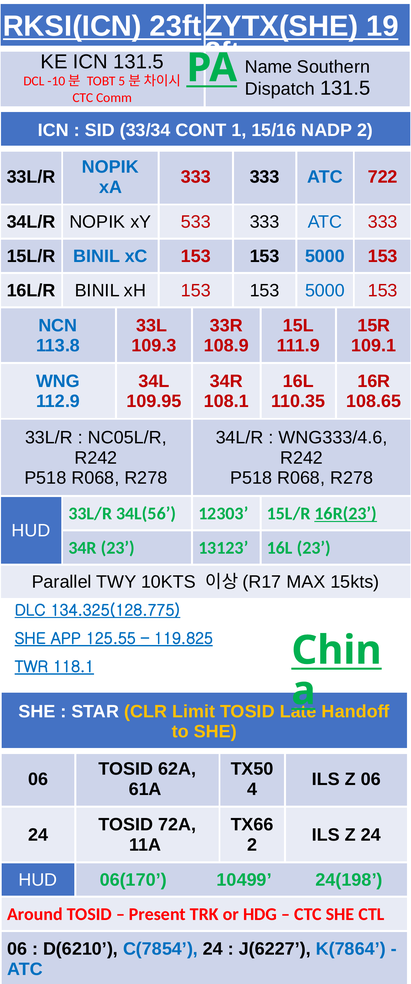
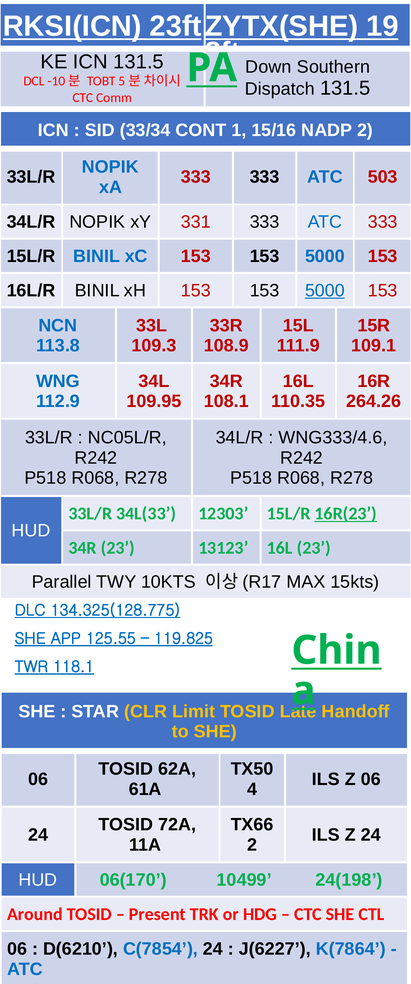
Name: Name -> Down
722: 722 -> 503
533: 533 -> 331
5000 at (325, 290) underline: none -> present
108.65: 108.65 -> 264.26
34L(56: 34L(56 -> 34L(33
